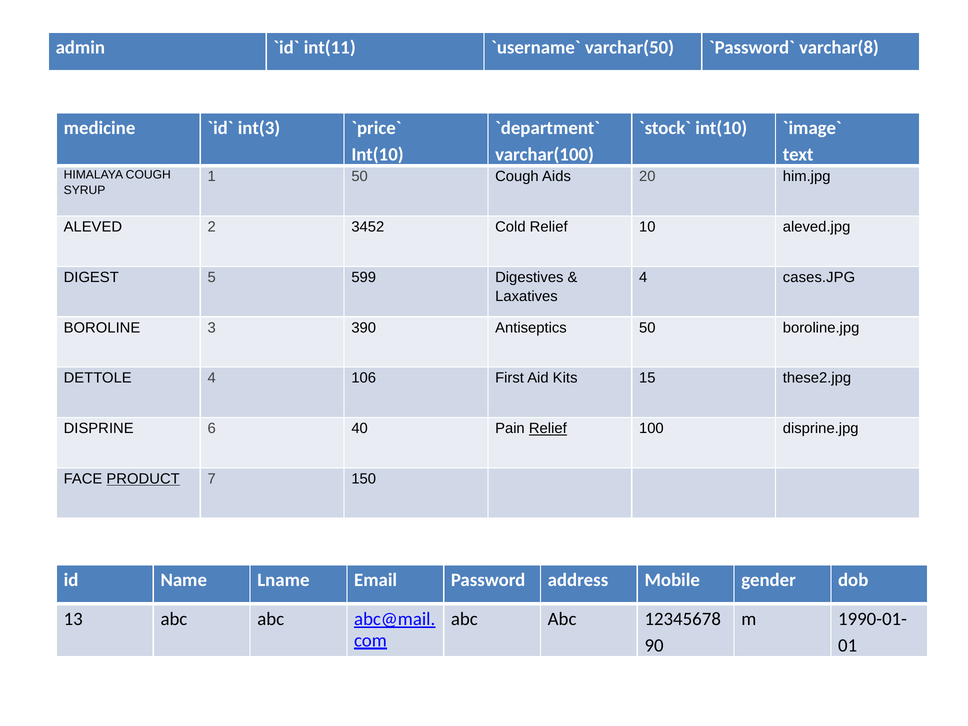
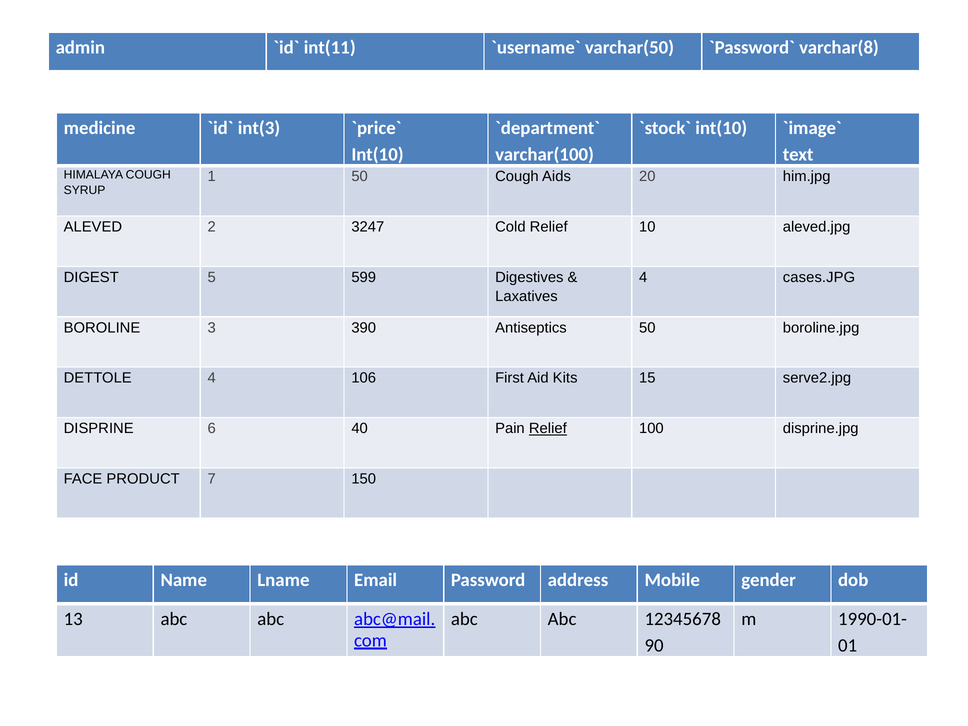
3452: 3452 -> 3247
these2.jpg: these2.jpg -> serve2.jpg
PRODUCT underline: present -> none
